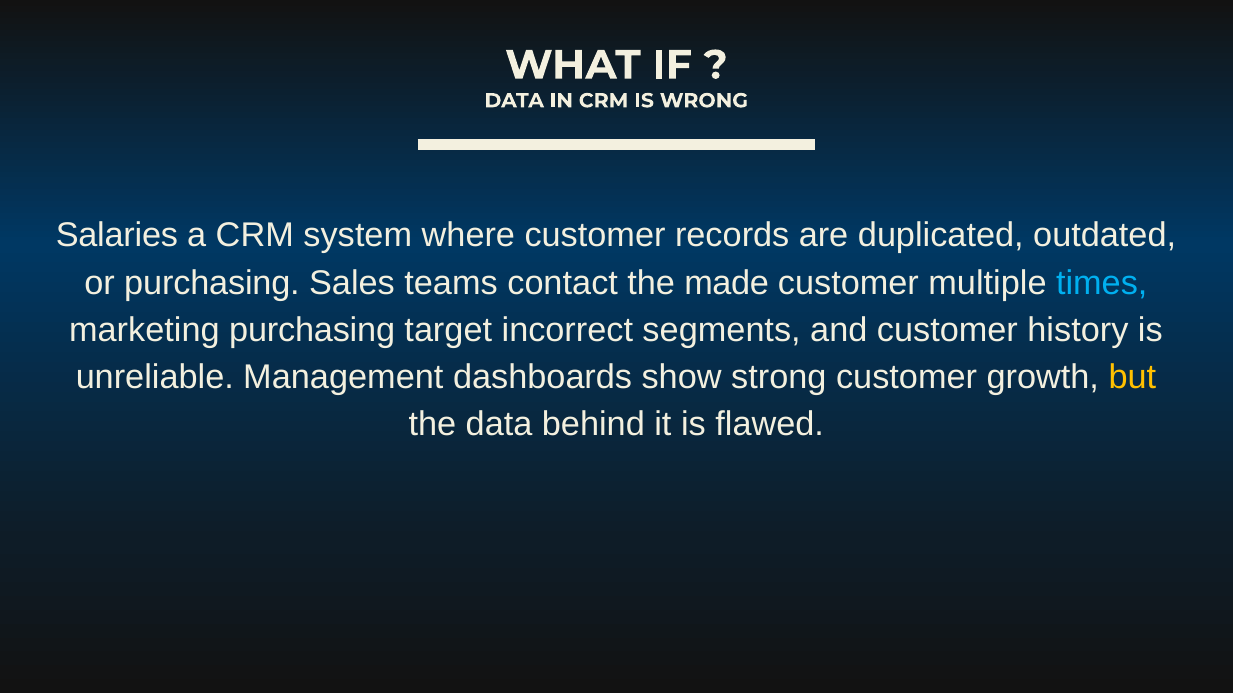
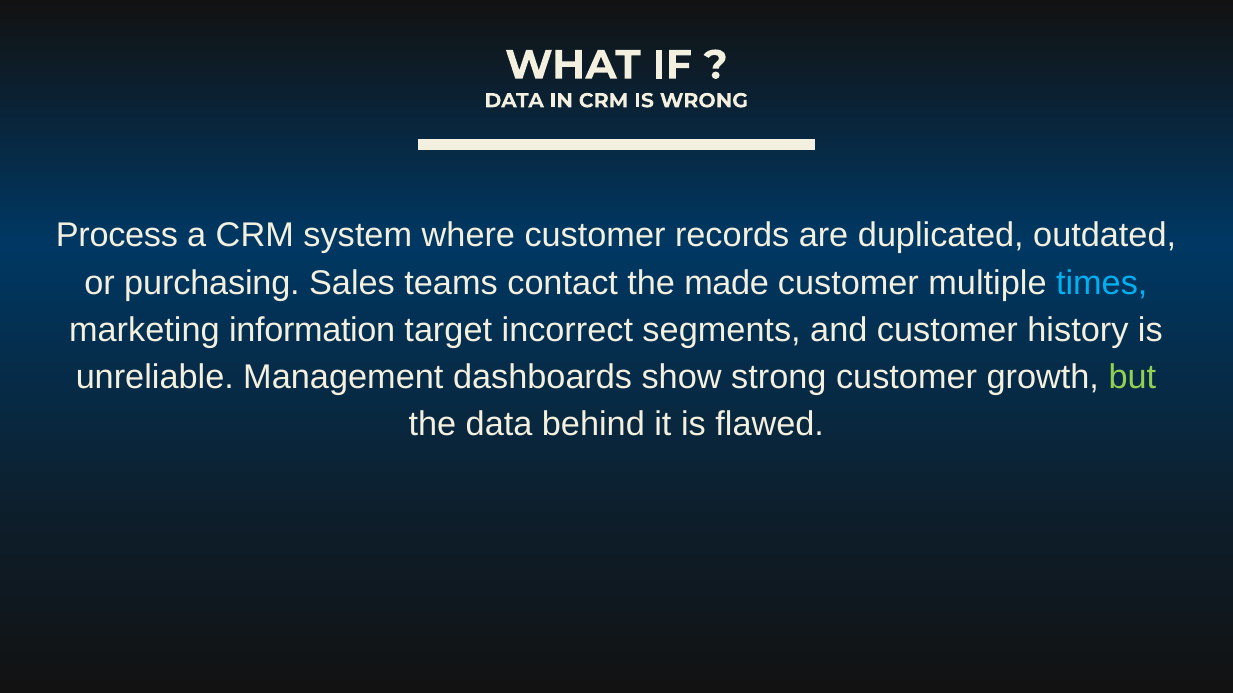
Salaries: Salaries -> Process
marketing purchasing: purchasing -> information
but colour: yellow -> light green
